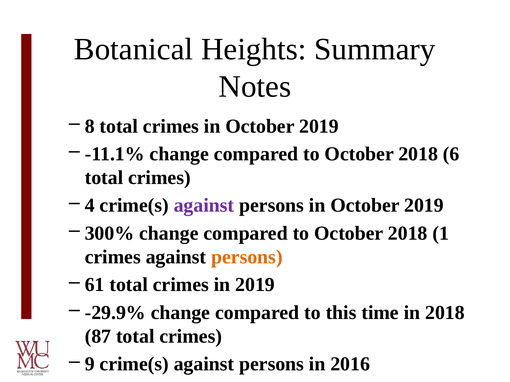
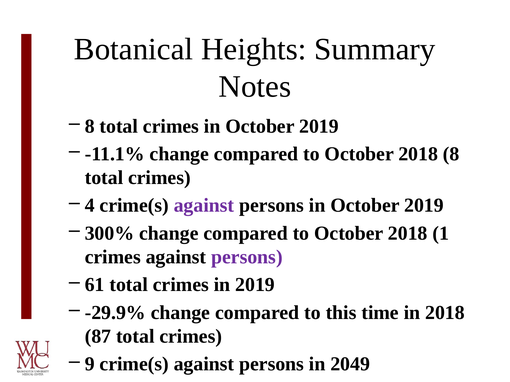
6: 6 -> 8
persons at (247, 257) colour: orange -> purple
2016: 2016 -> 2049
